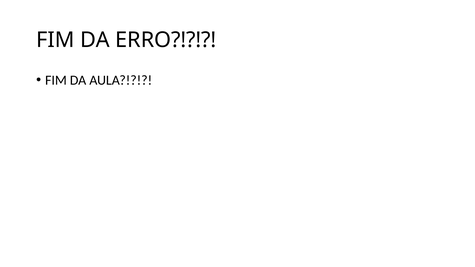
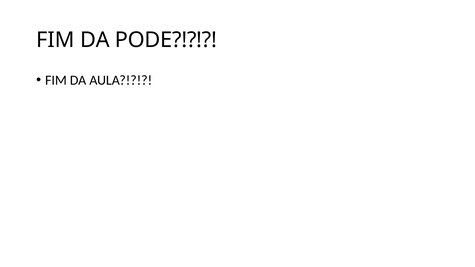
ERRO: ERRO -> PODE
